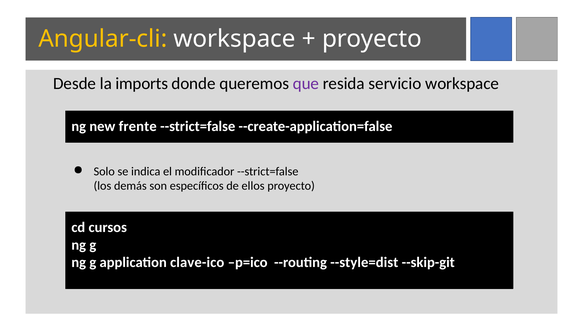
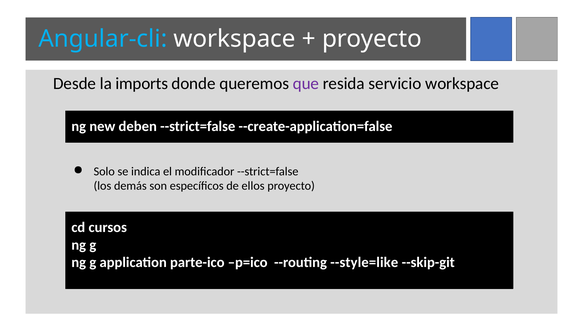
Angular-cli colour: yellow -> light blue
frente: frente -> deben
clave-ico: clave-ico -> parte-ico
--style=dist: --style=dist -> --style=like
